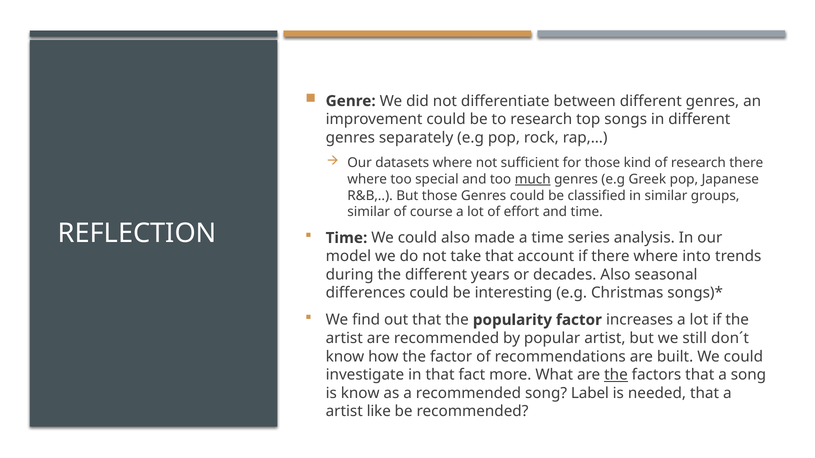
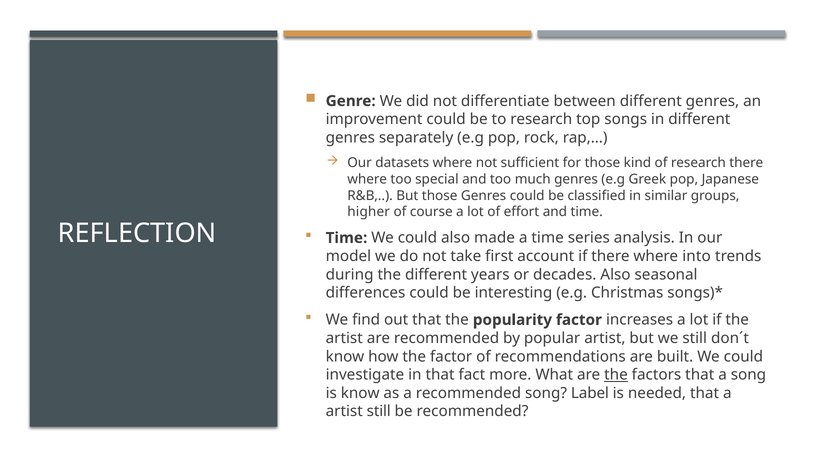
much underline: present -> none
similar at (369, 212): similar -> higher
take that: that -> first
artist like: like -> still
